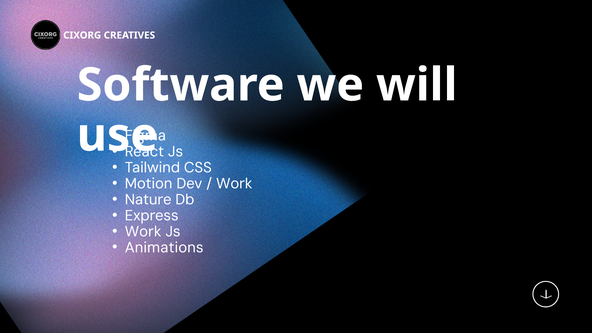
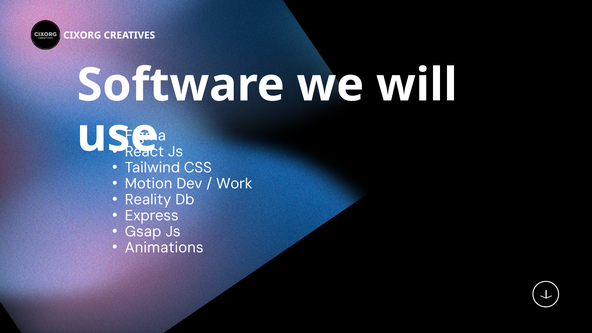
Nature: Nature -> Reality
Work at (143, 232): Work -> Gsap
